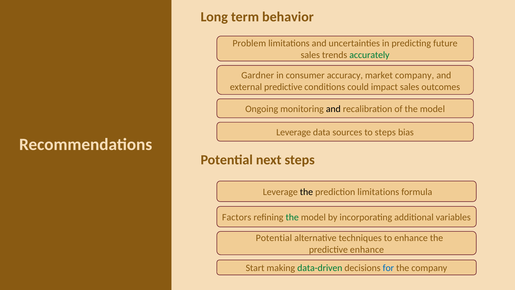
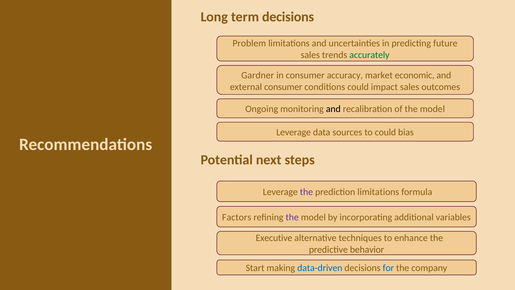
term behavior: behavior -> decisions
market company: company -> economic
external predictive: predictive -> consumer
to steps: steps -> could
the at (306, 192) colour: black -> purple
the at (292, 217) colour: green -> purple
Potential at (274, 238): Potential -> Executive
predictive enhance: enhance -> behavior
data-driven colour: green -> blue
